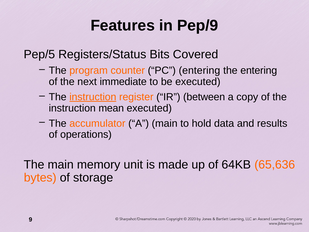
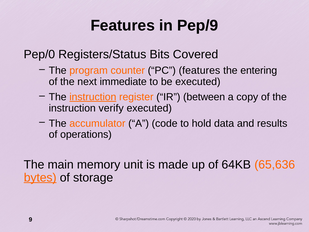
Pep/5: Pep/5 -> Pep/0
PC entering: entering -> features
mean: mean -> verify
A main: main -> code
bytes underline: none -> present
